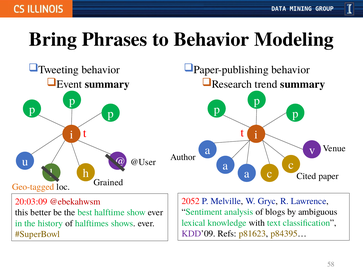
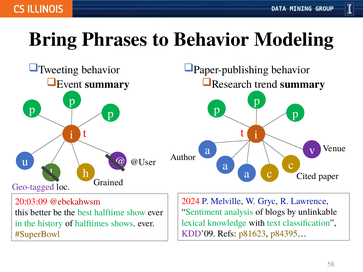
Geo-tagged colour: orange -> purple
2052: 2052 -> 2024
ambiguous: ambiguous -> unlinkable
